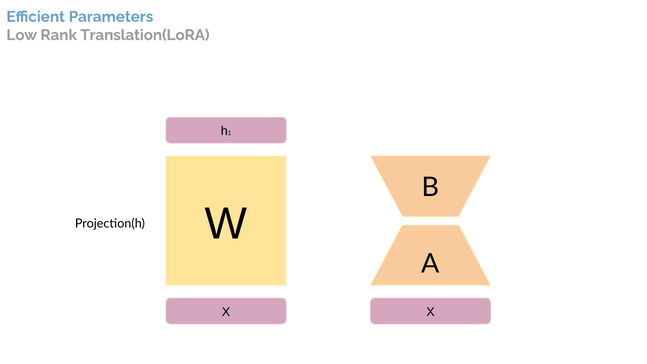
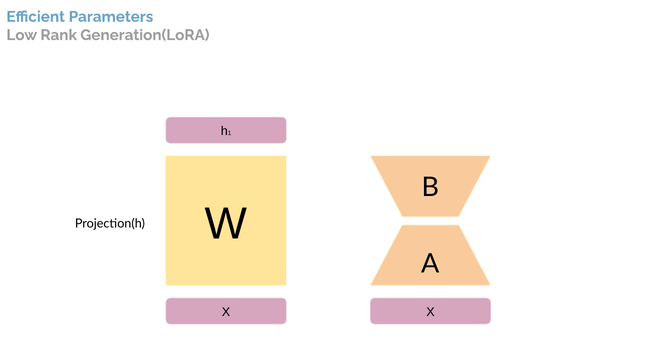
Translation(LoRA: Translation(LoRA -> Generation(LoRA
